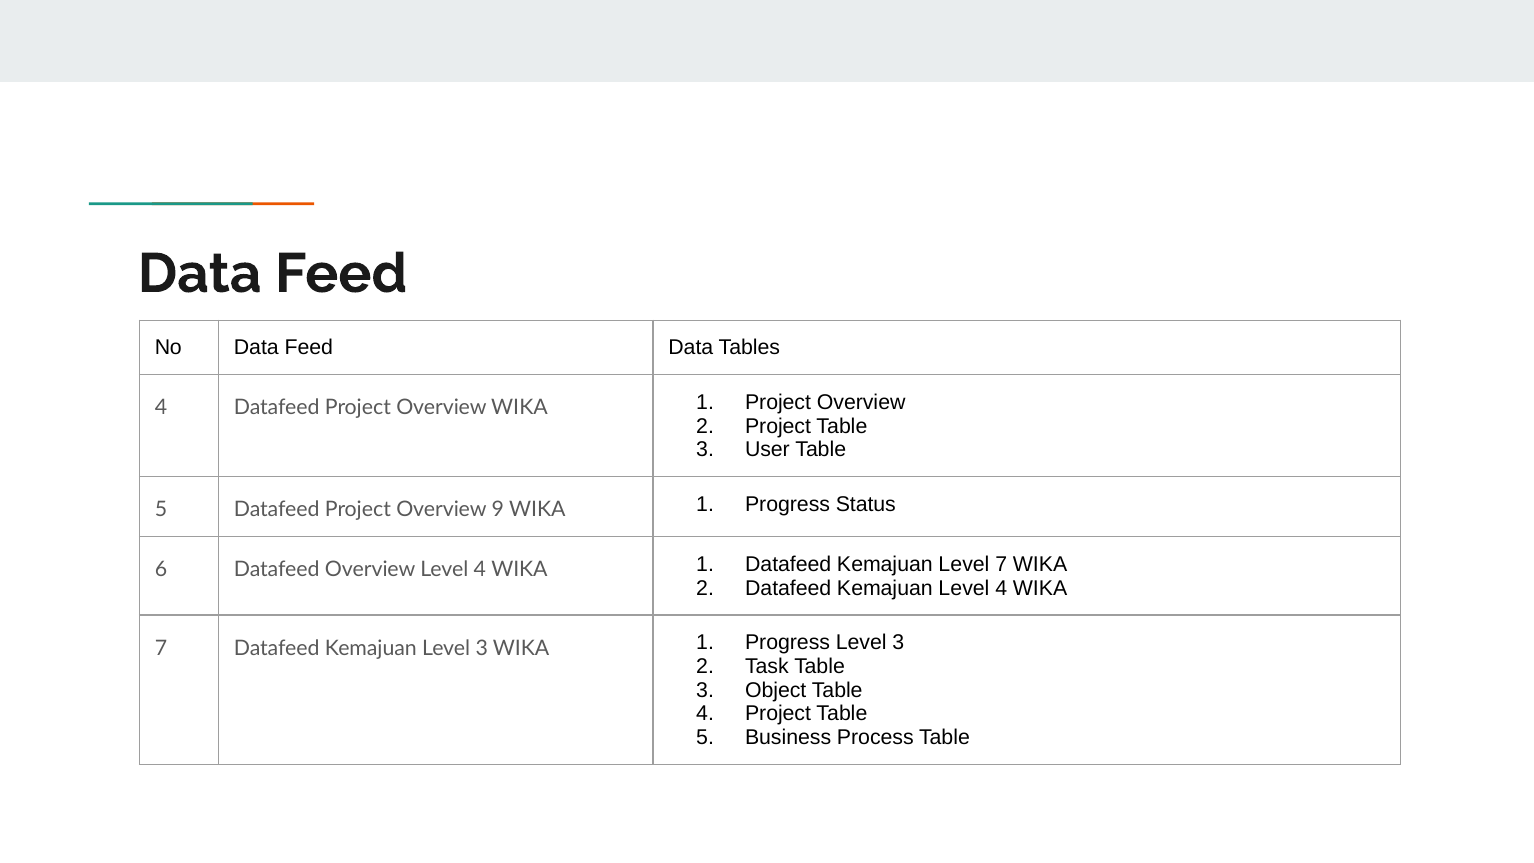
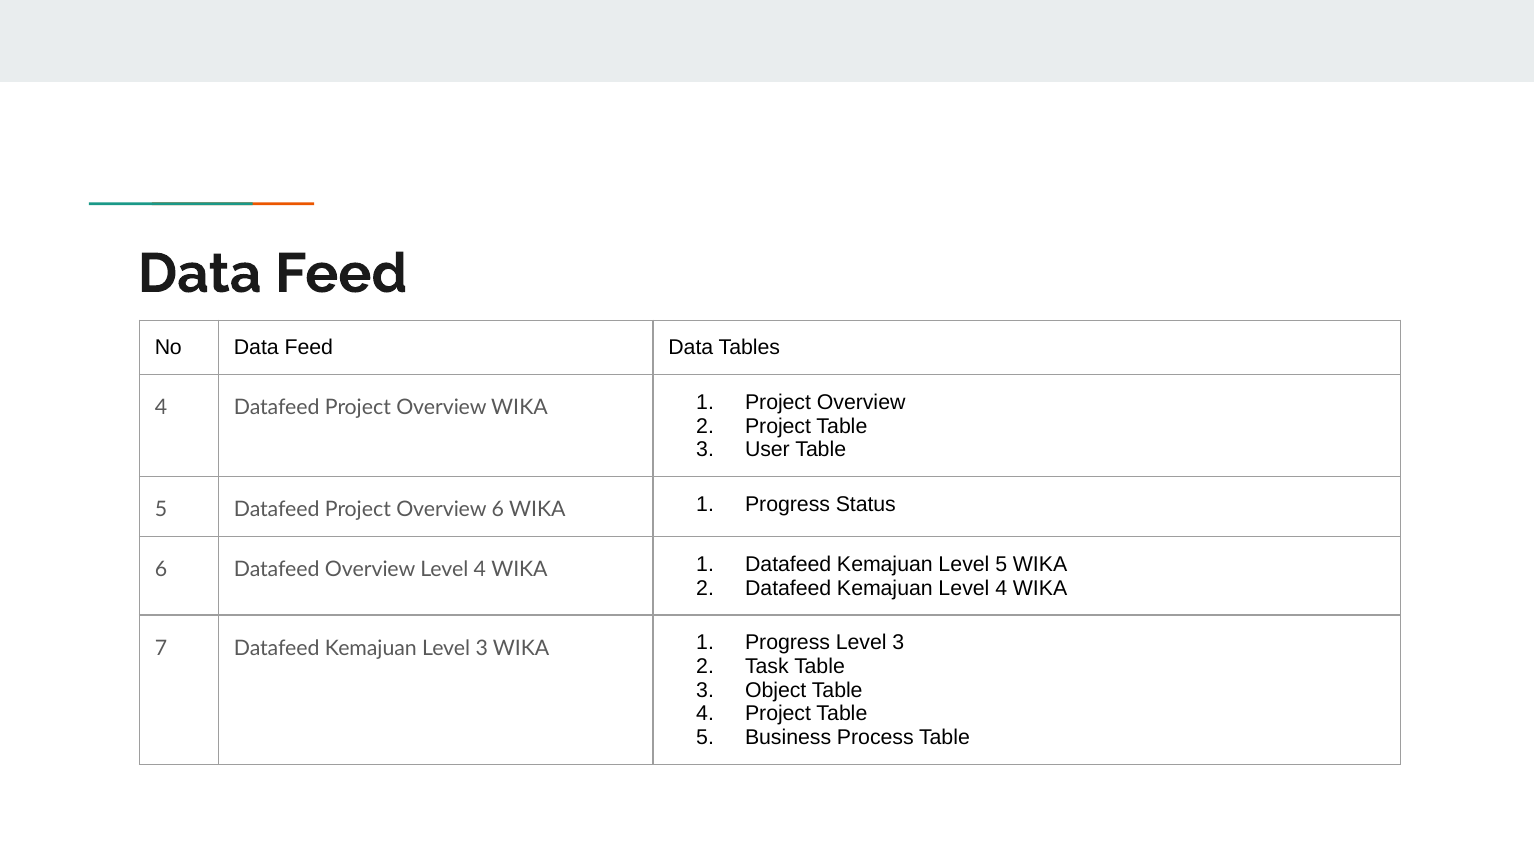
Overview 9: 9 -> 6
Level 7: 7 -> 5
